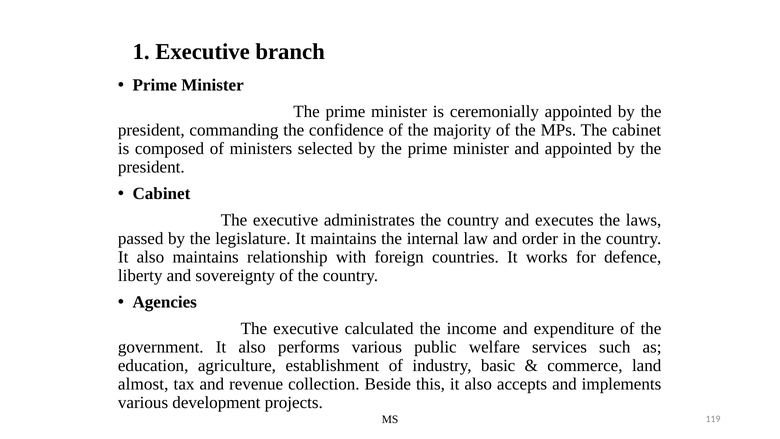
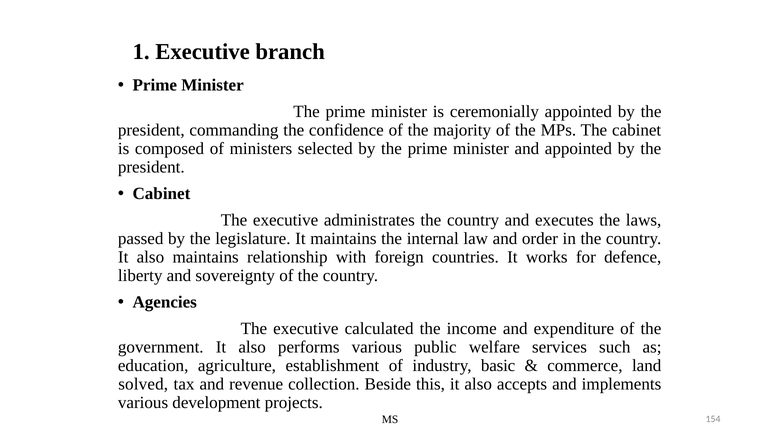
almost: almost -> solved
119: 119 -> 154
